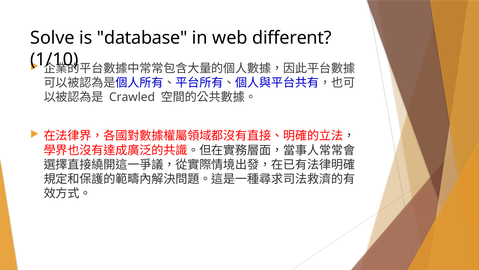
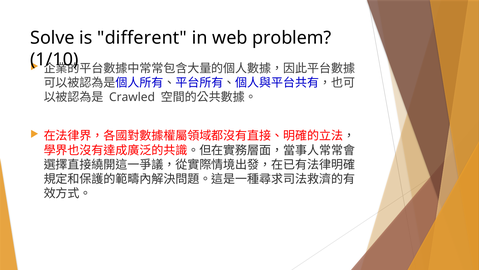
database: database -> different
different: different -> problem
